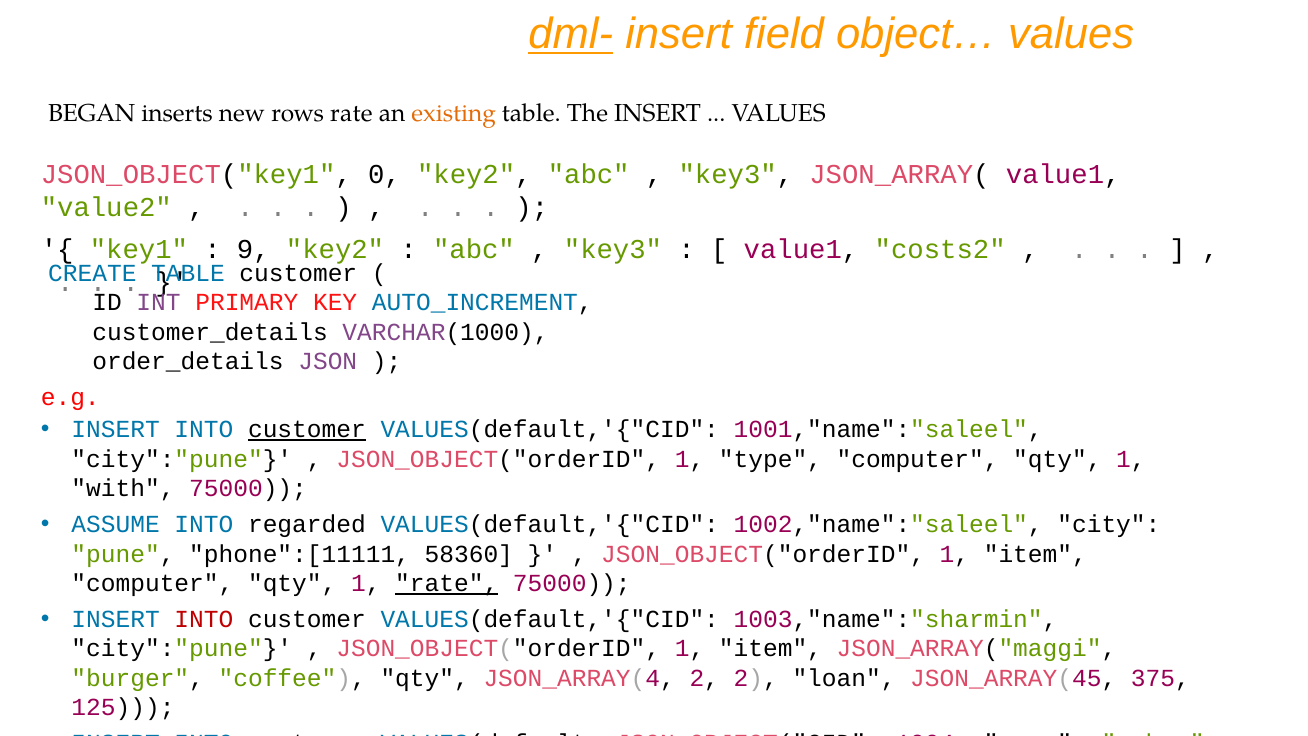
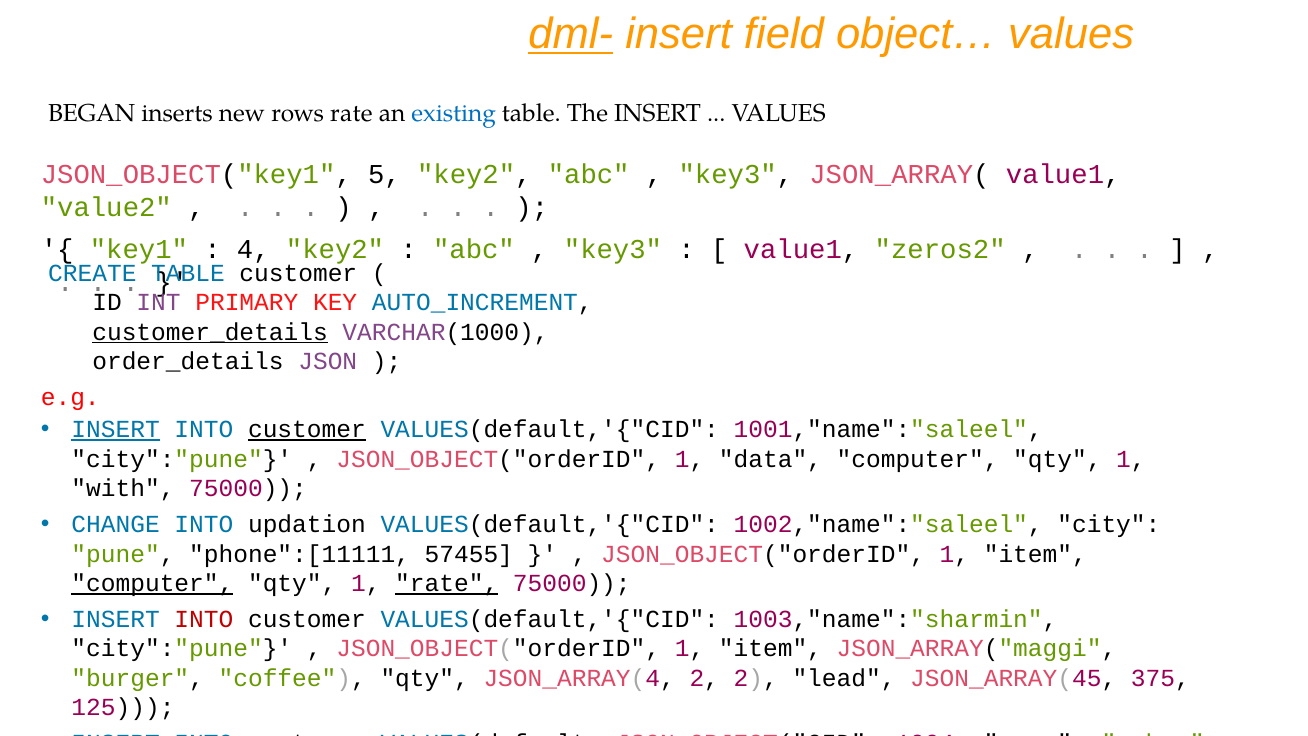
existing colour: orange -> blue
0: 0 -> 5
9: 9 -> 4
costs2: costs2 -> zeros2
customer_details underline: none -> present
INSERT at (116, 430) underline: none -> present
type: type -> data
ASSUME: ASSUME -> CHANGE
regarded: regarded -> updation
58360: 58360 -> 57455
computer at (152, 583) underline: none -> present
loan: loan -> lead
